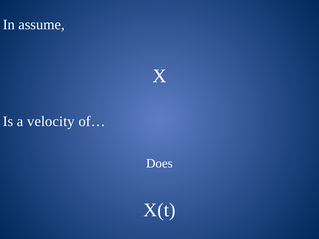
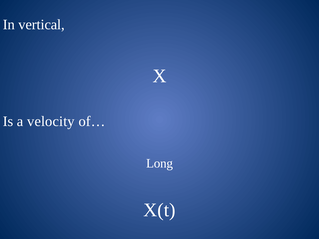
assume: assume -> vertical
Does: Does -> Long
